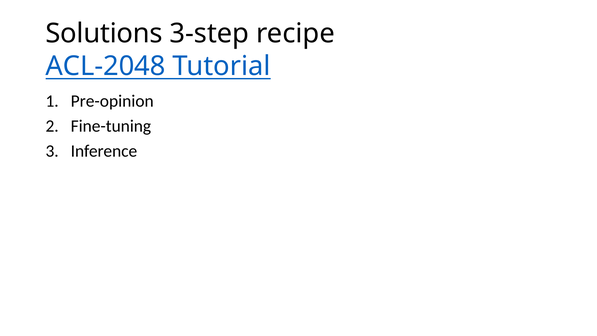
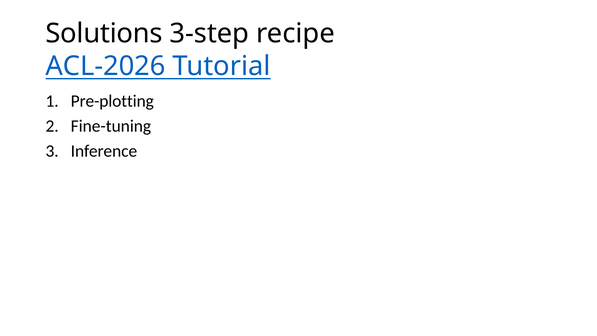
ACL-2048: ACL-2048 -> ACL-2026
Pre-opinion: Pre-opinion -> Pre-plotting
